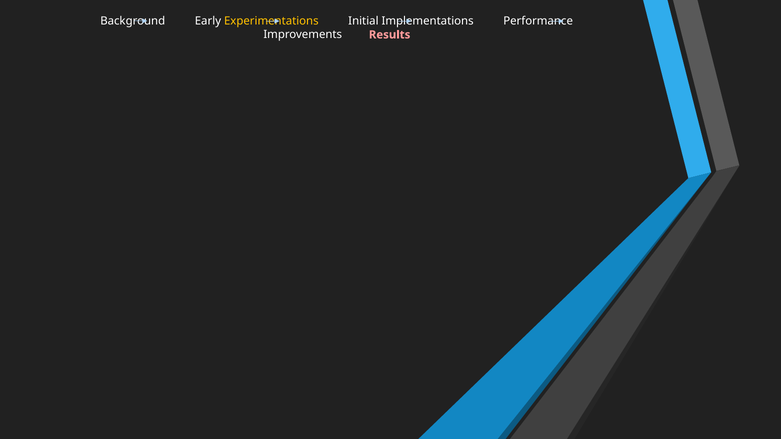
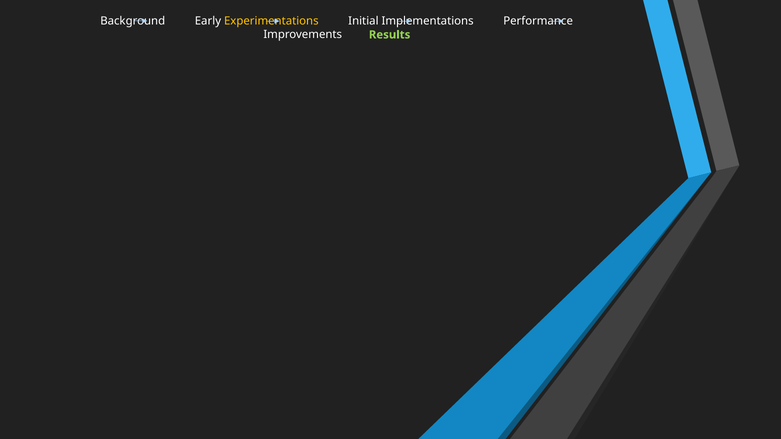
Results colour: pink -> light green
